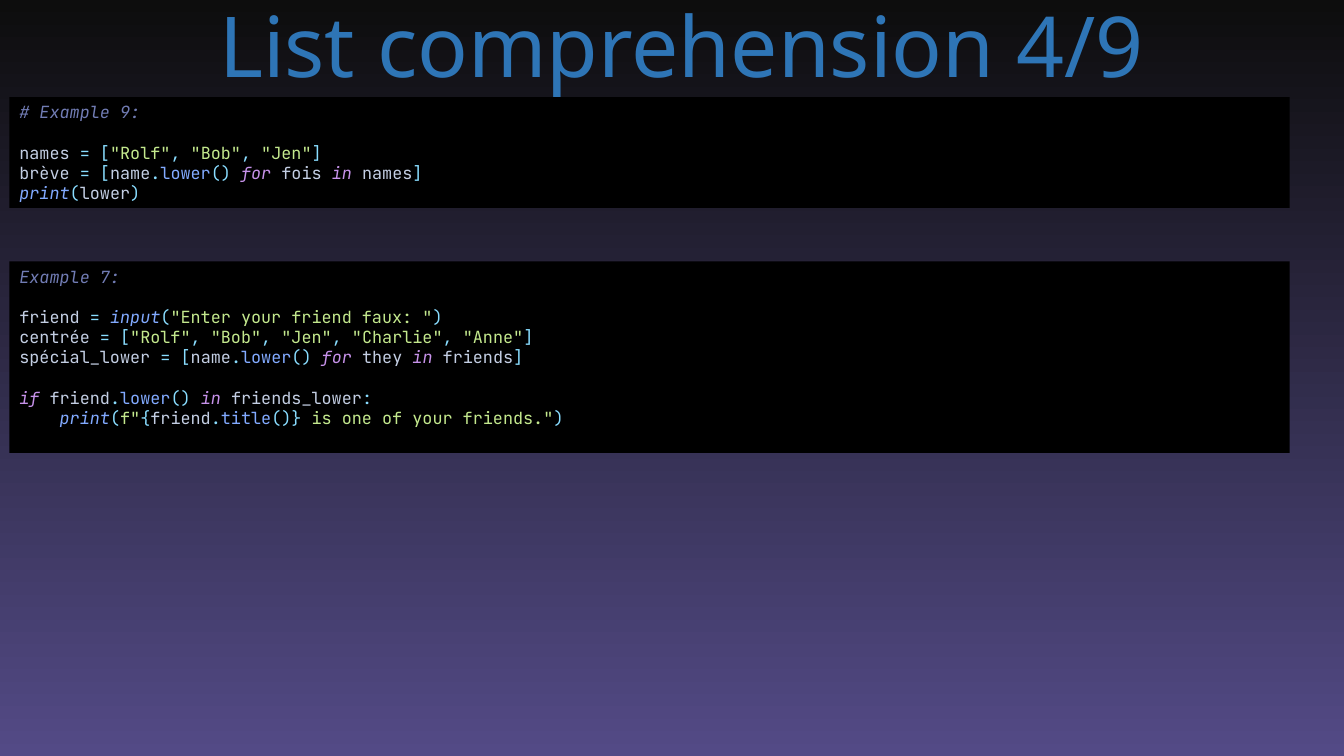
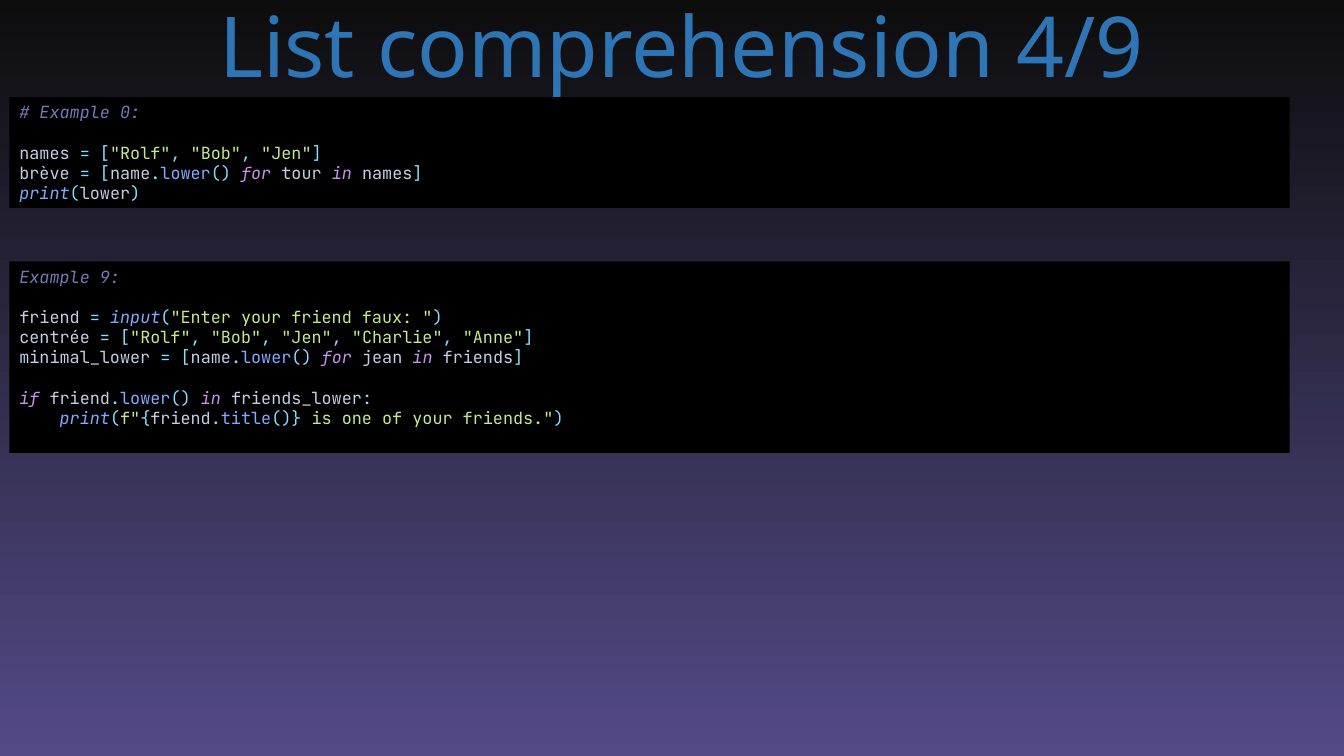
9: 9 -> 0
fois: fois -> tour
7: 7 -> 9
spécial_lower: spécial_lower -> minimal_lower
they: they -> jean
